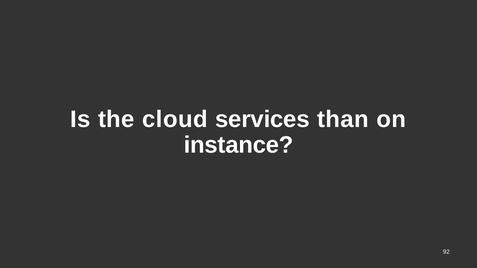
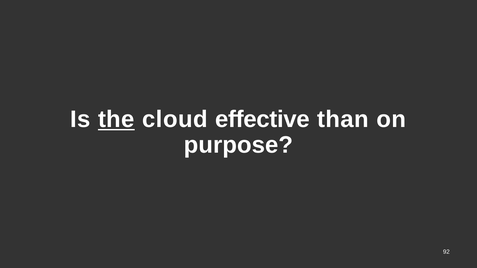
the underline: none -> present
services: services -> effective
instance: instance -> purpose
